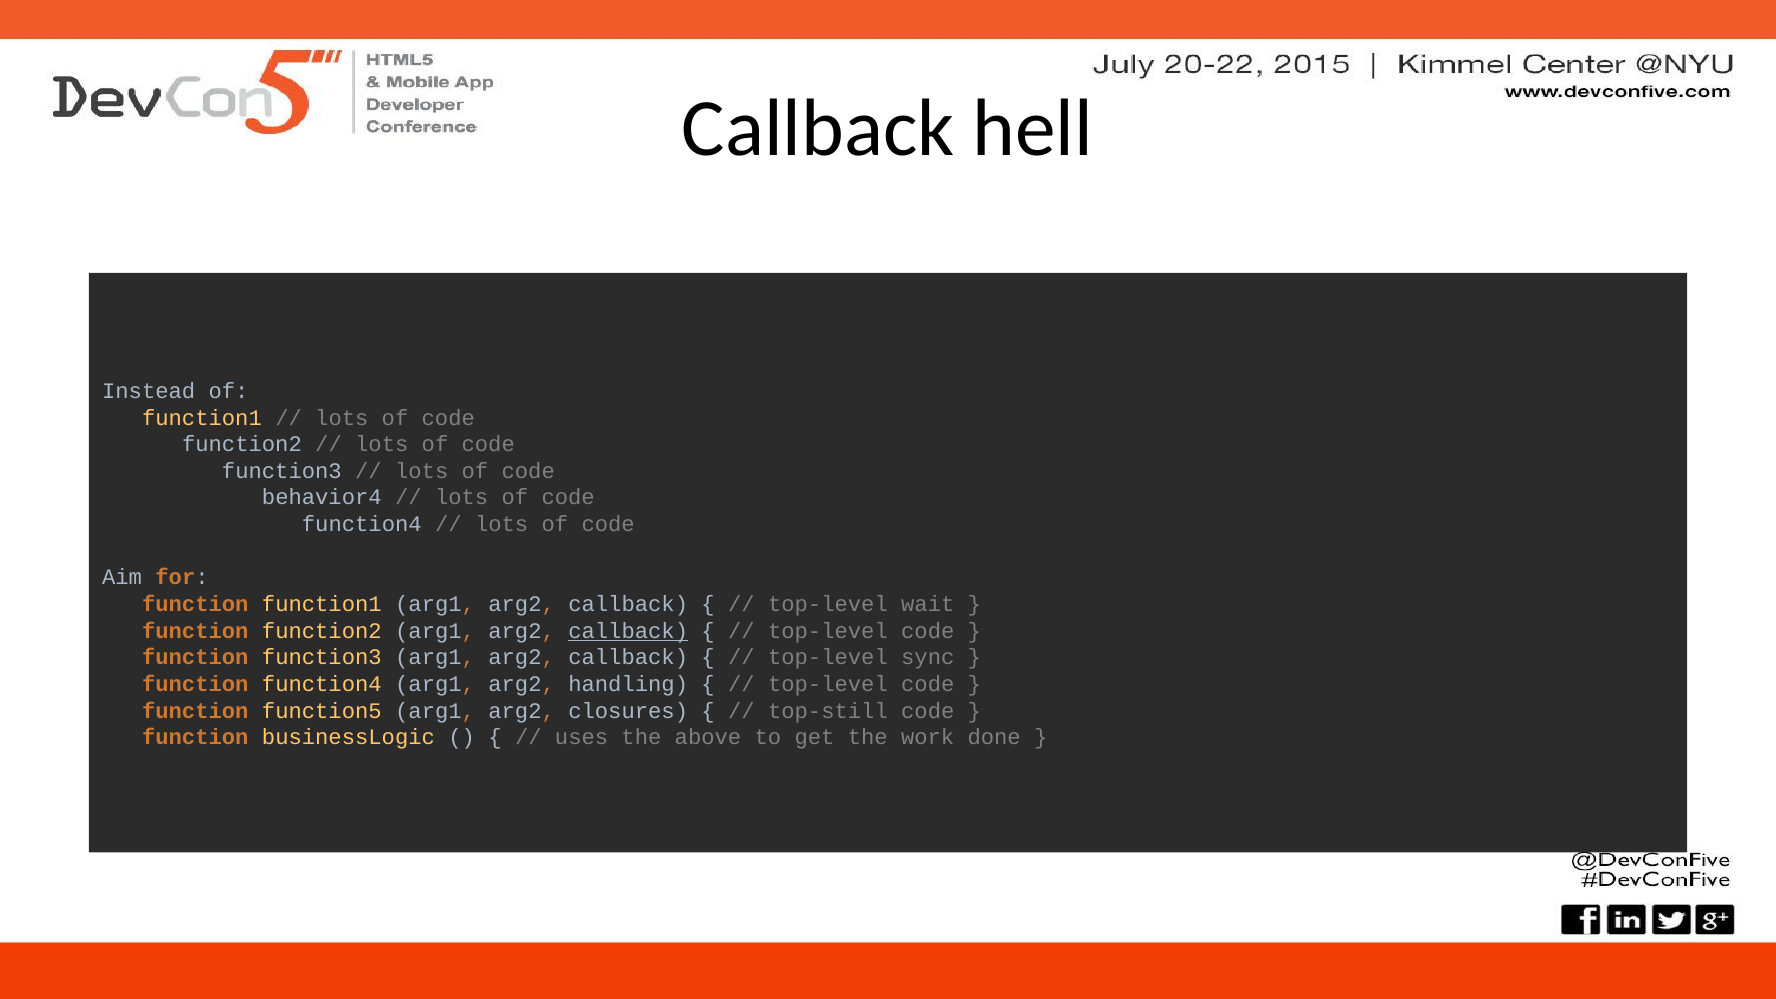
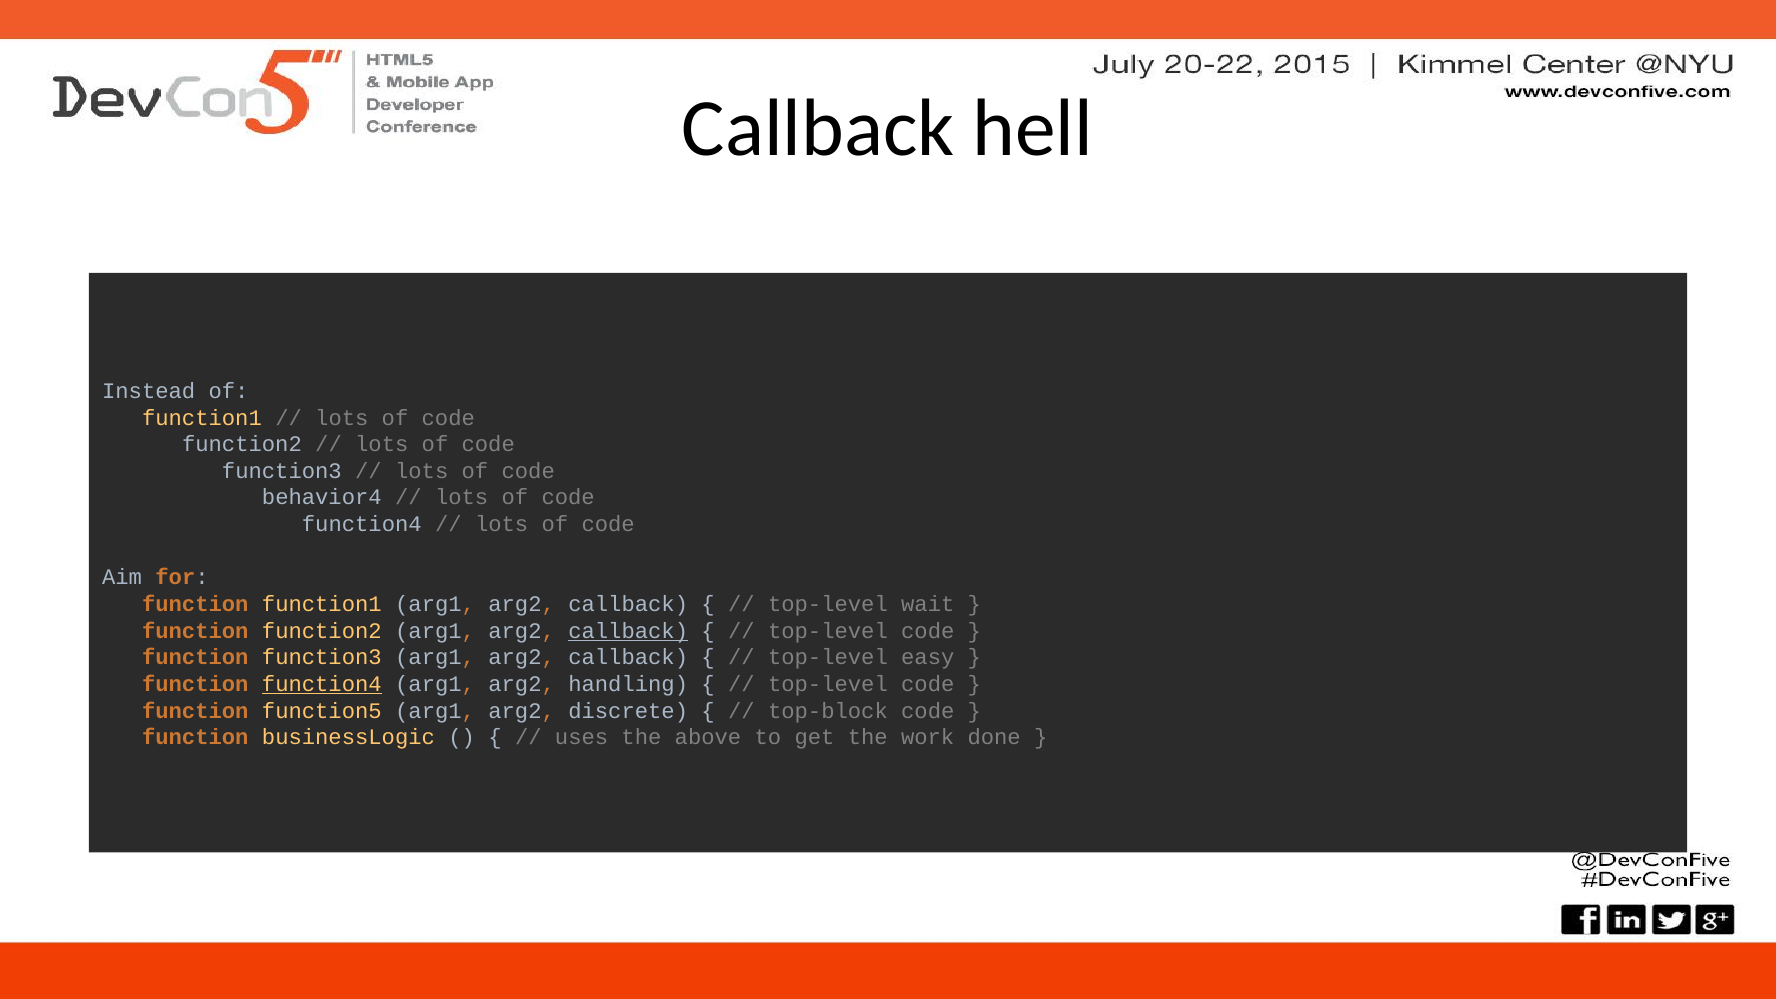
sync: sync -> easy
function4 at (322, 684) underline: none -> present
closures: closures -> discrete
top-still: top-still -> top-block
